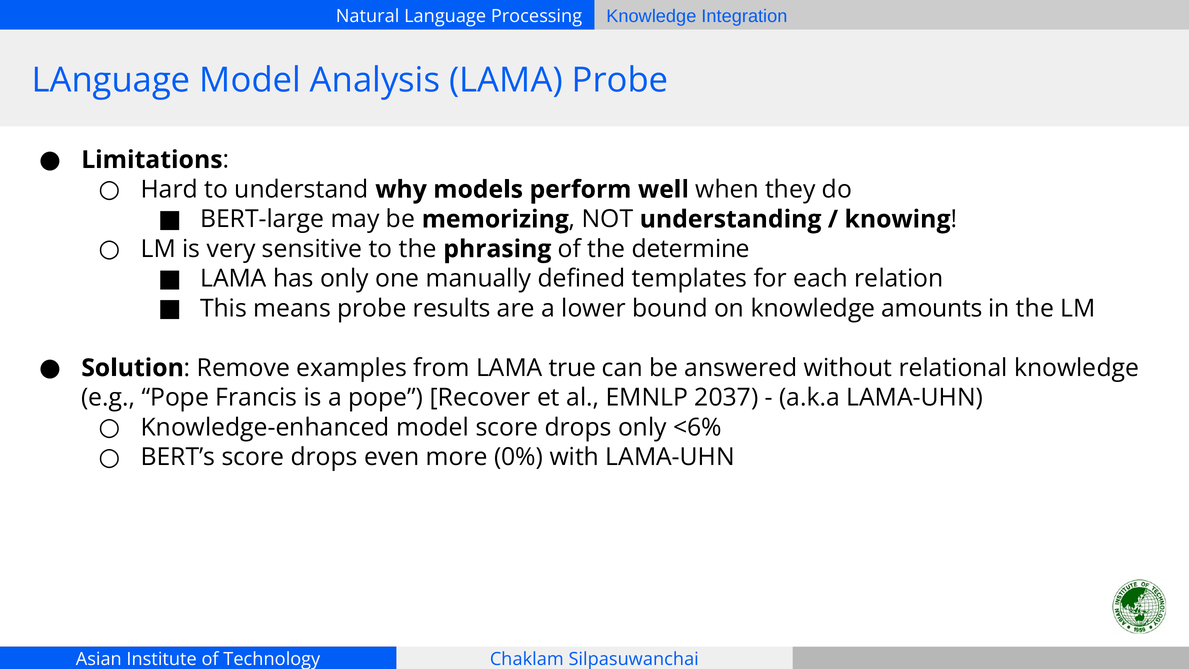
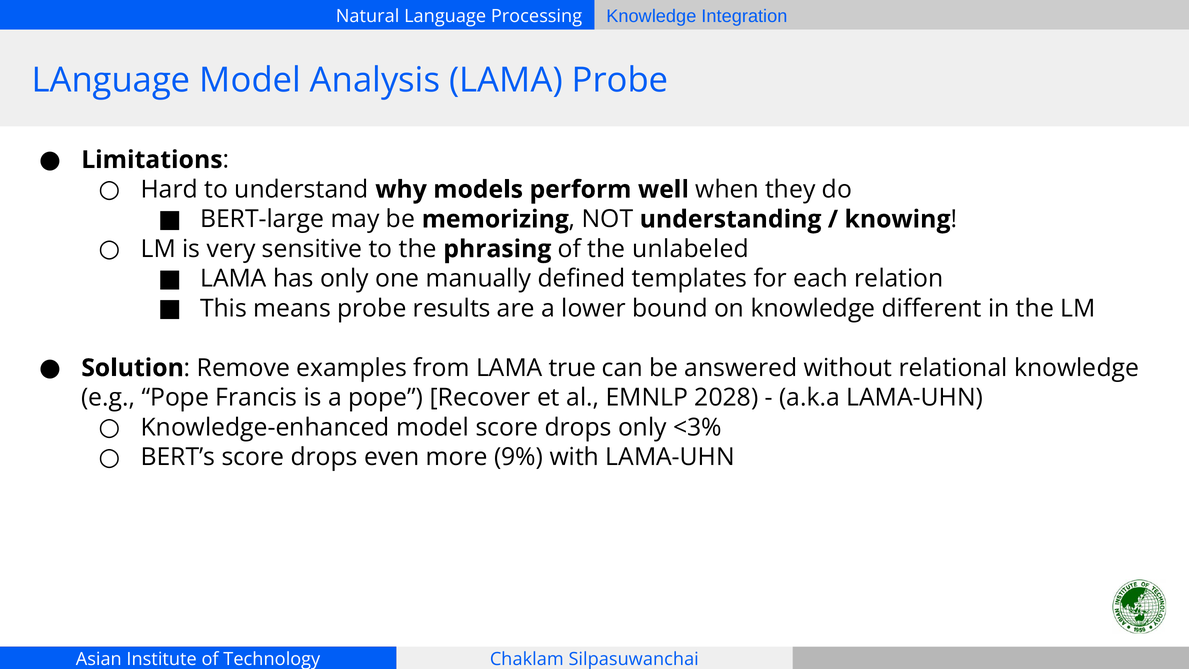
determine: determine -> unlabeled
amounts: amounts -> different
2037: 2037 -> 2028
<6%: <6% -> <3%
0%: 0% -> 9%
